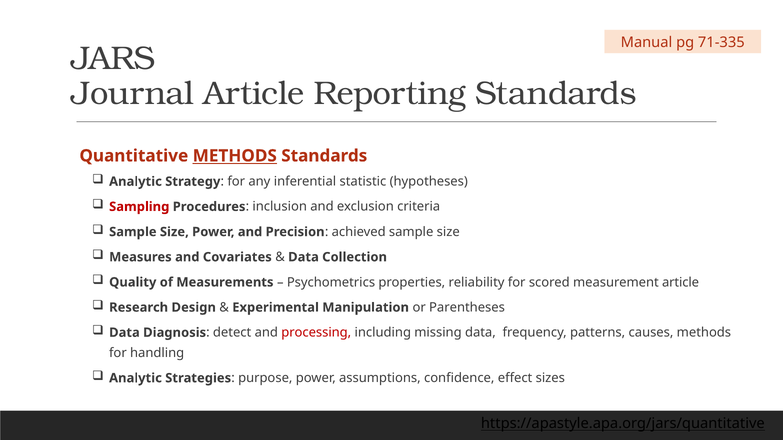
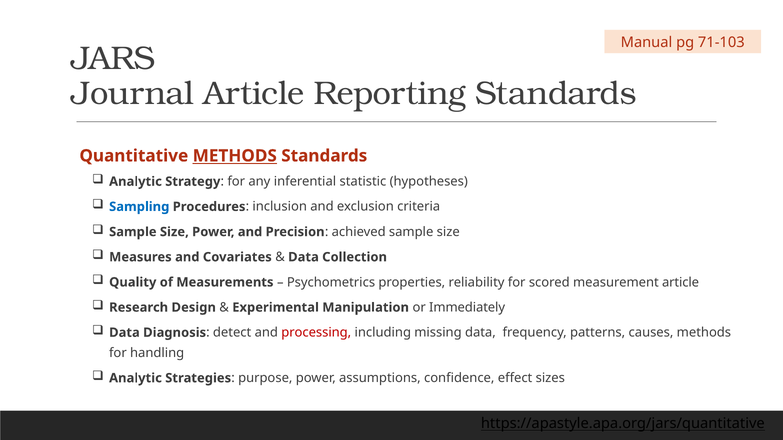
71-335: 71-335 -> 71-103
Sampling colour: red -> blue
Parentheses: Parentheses -> Immediately
